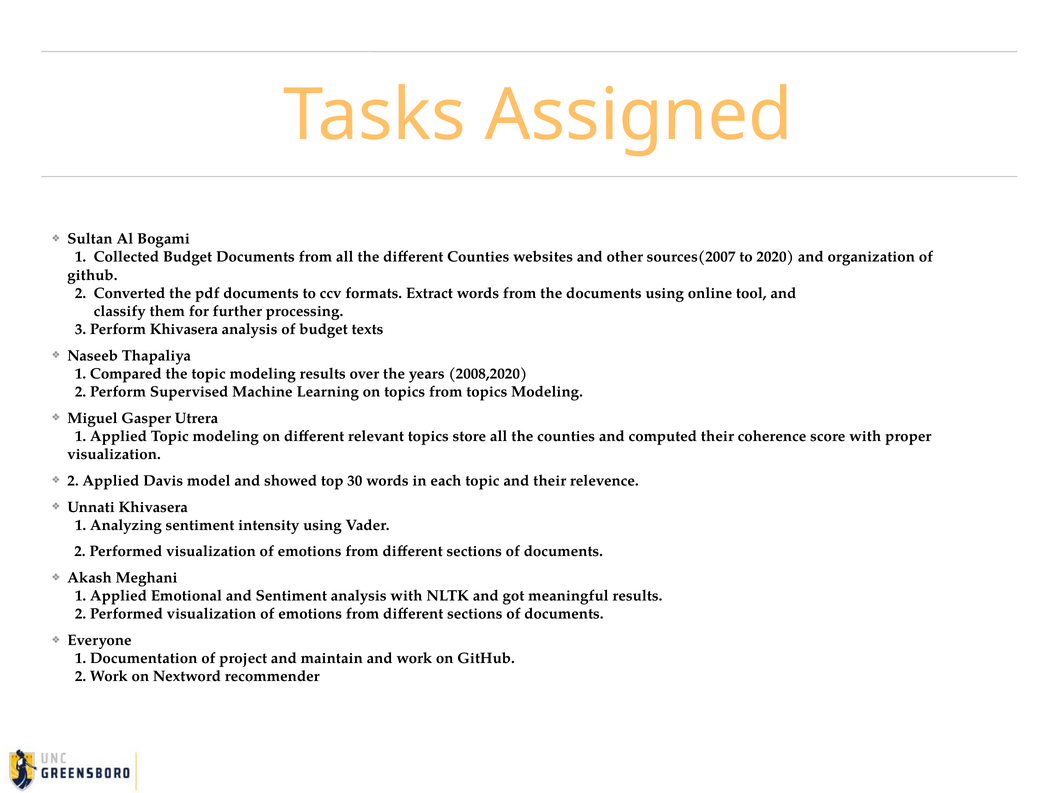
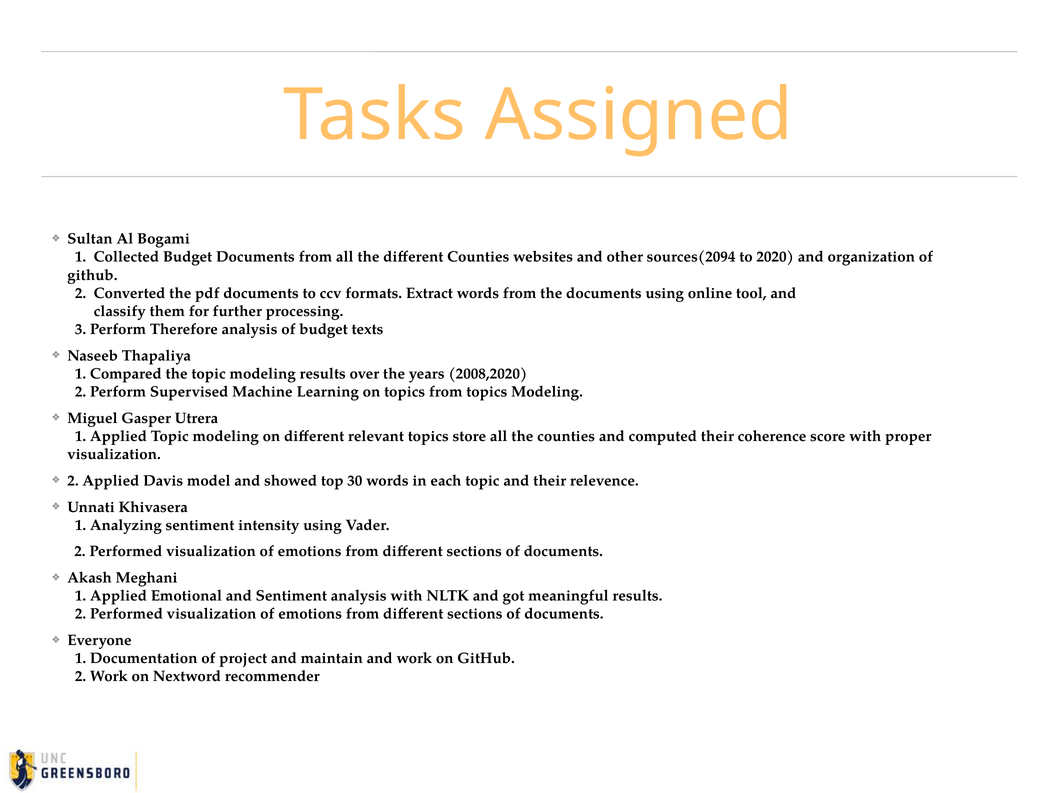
sources(2007: sources(2007 -> sources(2094
Perform Khivasera: Khivasera -> Therefore
